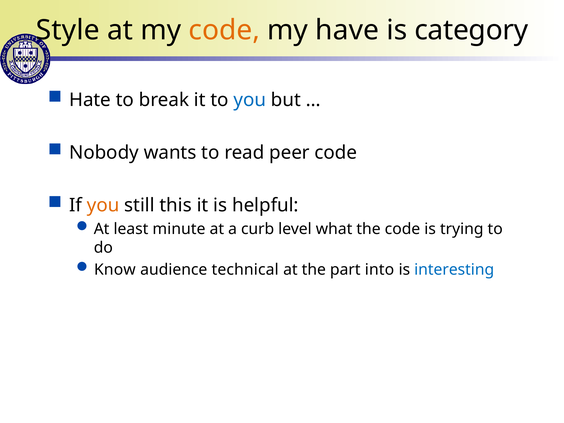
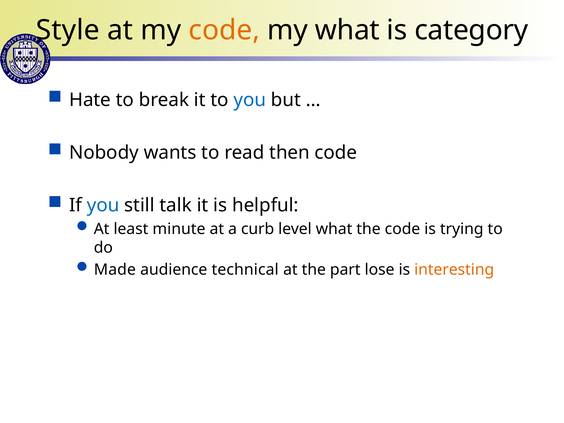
my have: have -> what
peer: peer -> then
you at (103, 205) colour: orange -> blue
this: this -> talk
Know: Know -> Made
into: into -> lose
interesting colour: blue -> orange
